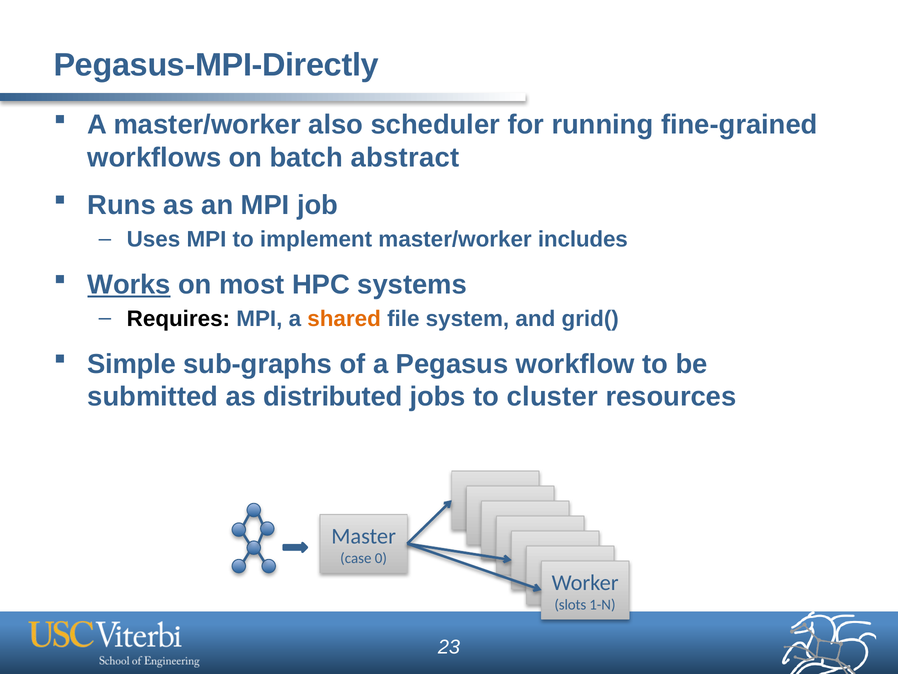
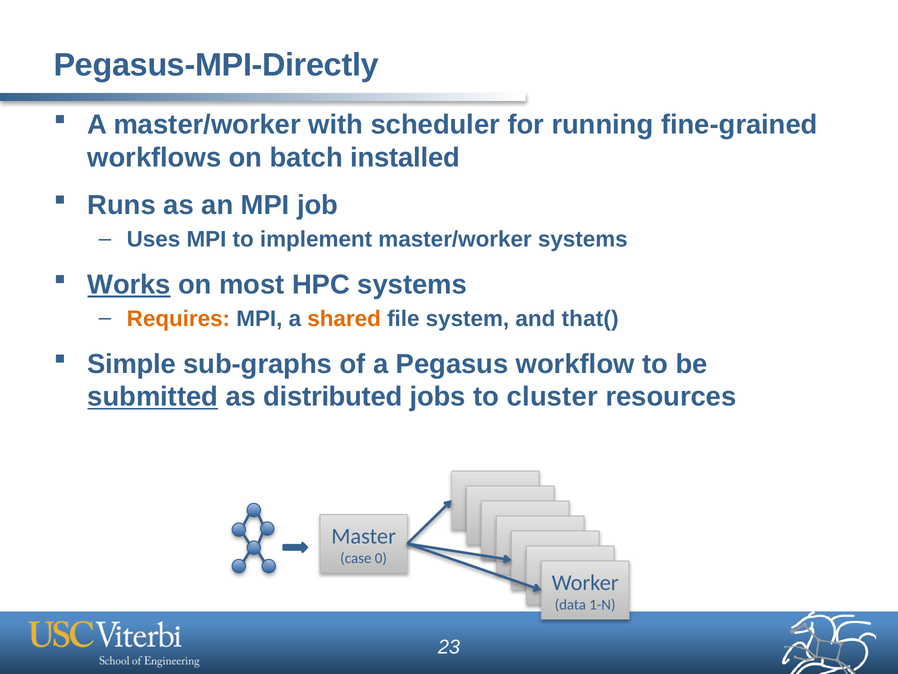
also: also -> with
abstract: abstract -> installed
master/worker includes: includes -> systems
Requires colour: black -> orange
grid(: grid( -> that(
submitted underline: none -> present
slots: slots -> data
